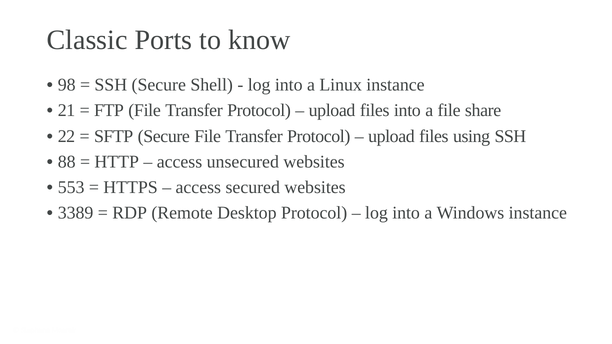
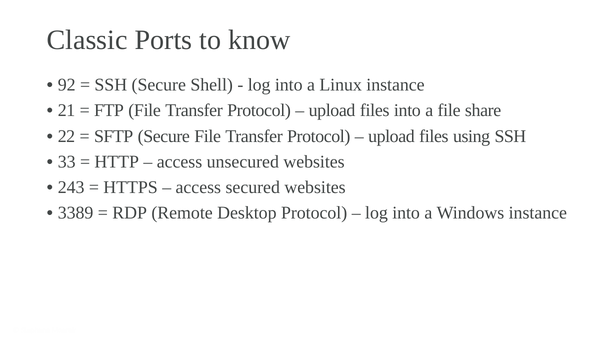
98: 98 -> 92
88: 88 -> 33
553: 553 -> 243
